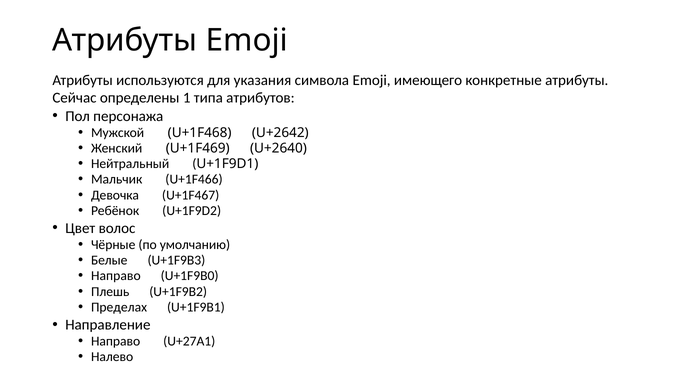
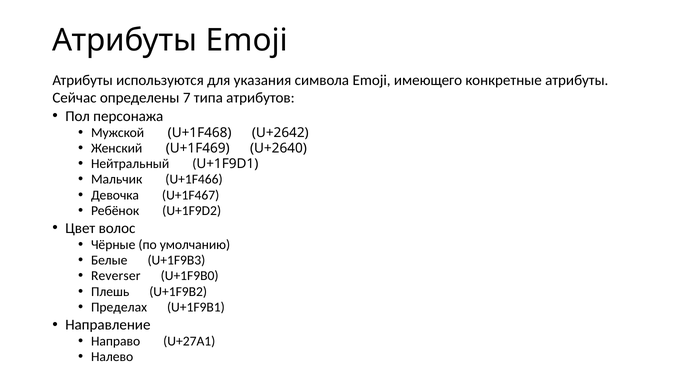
1: 1 -> 7
Направо at (116, 276): Направо -> Reverser
